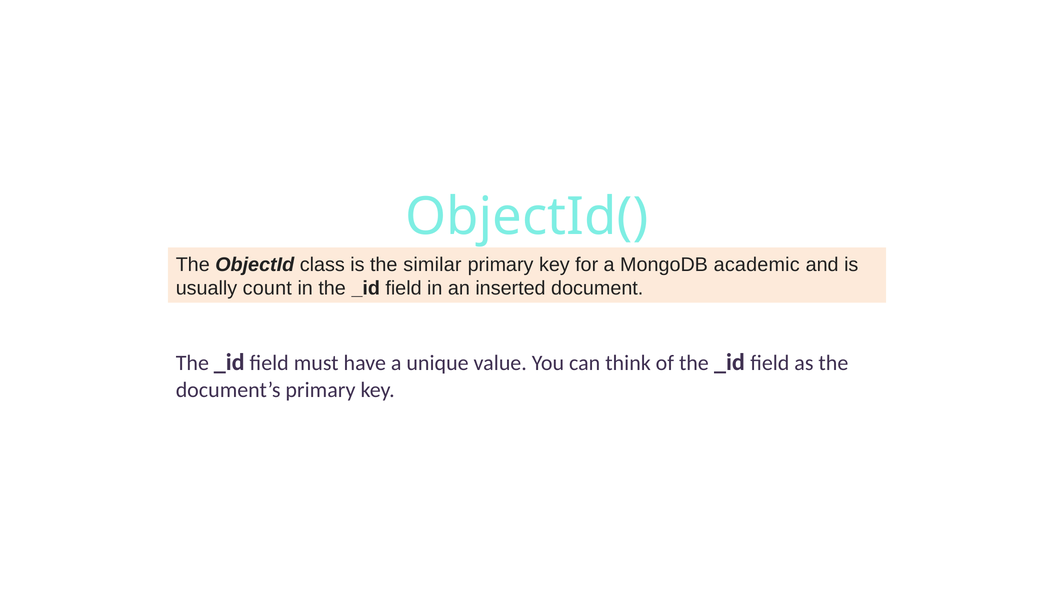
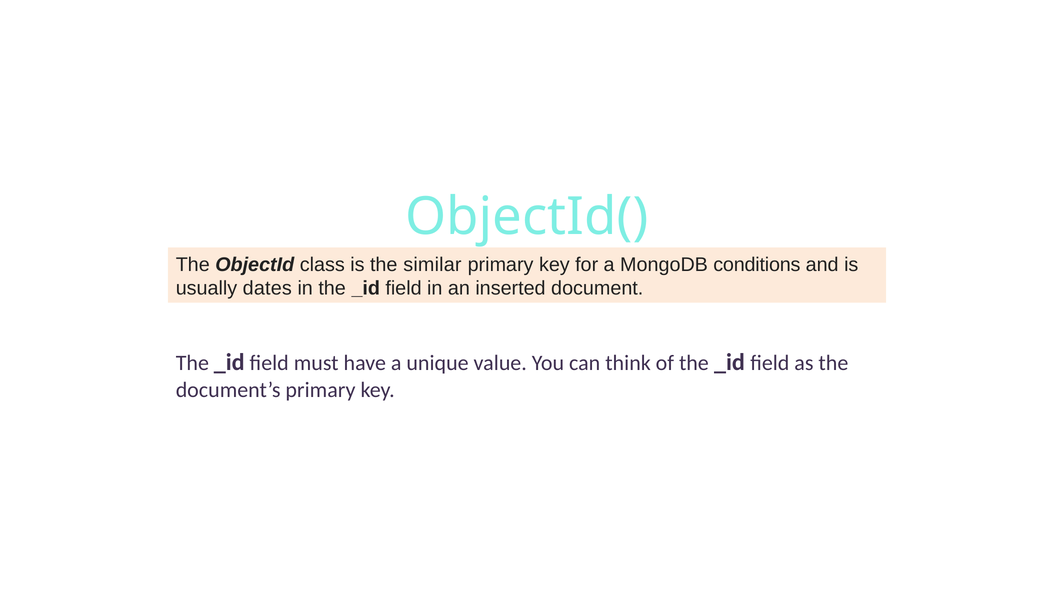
academic: academic -> conditions
count: count -> dates
